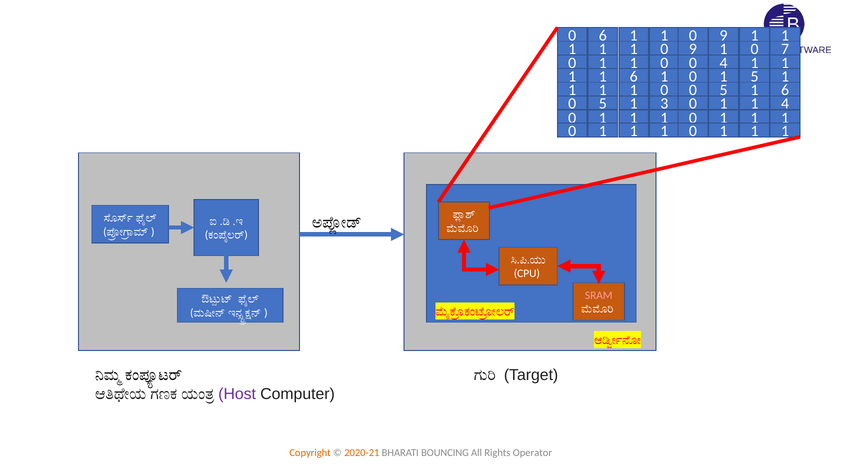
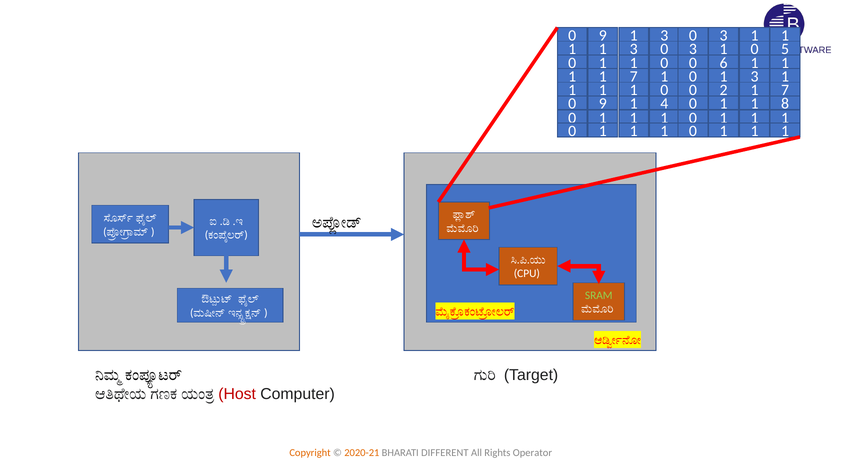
6 at (603, 35): 6 -> 9
1 at (664, 35): 1 -> 3
9 at (724, 35): 9 -> 3
1 at (634, 49): 1 -> 3
9 at (693, 49): 9 -> 3
7: 7 -> 5
0 4: 4 -> 6
1 1 6: 6 -> 7
0 1 5: 5 -> 3
0 0 5: 5 -> 2
6 at (785, 90): 6 -> 7
5 at (603, 104): 5 -> 9
3: 3 -> 4
1 4: 4 -> 8
SRAM colour: pink -> light green
Host colour: purple -> red
BOUNCING: BOUNCING -> DIFFERENT
